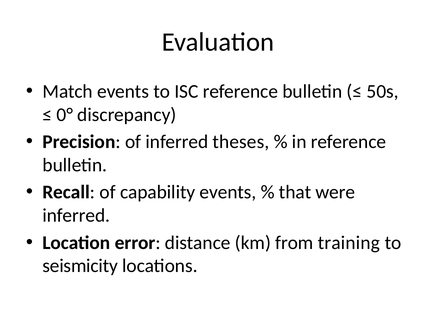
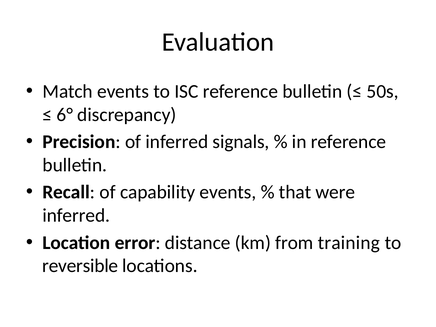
0°: 0° -> 6°
theses: theses -> signals
seismicity: seismicity -> reversible
